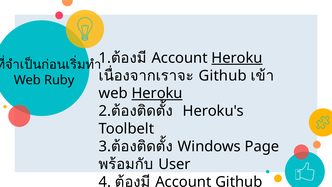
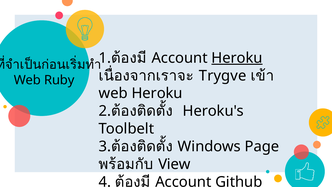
Github at (223, 76): Github -> Trygve
Heroku at (157, 93) underline: present -> none
User: User -> View
